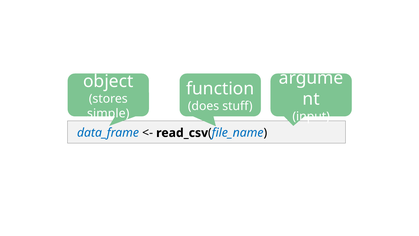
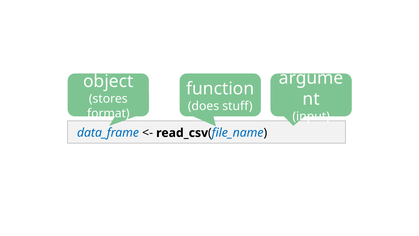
simple: simple -> format
